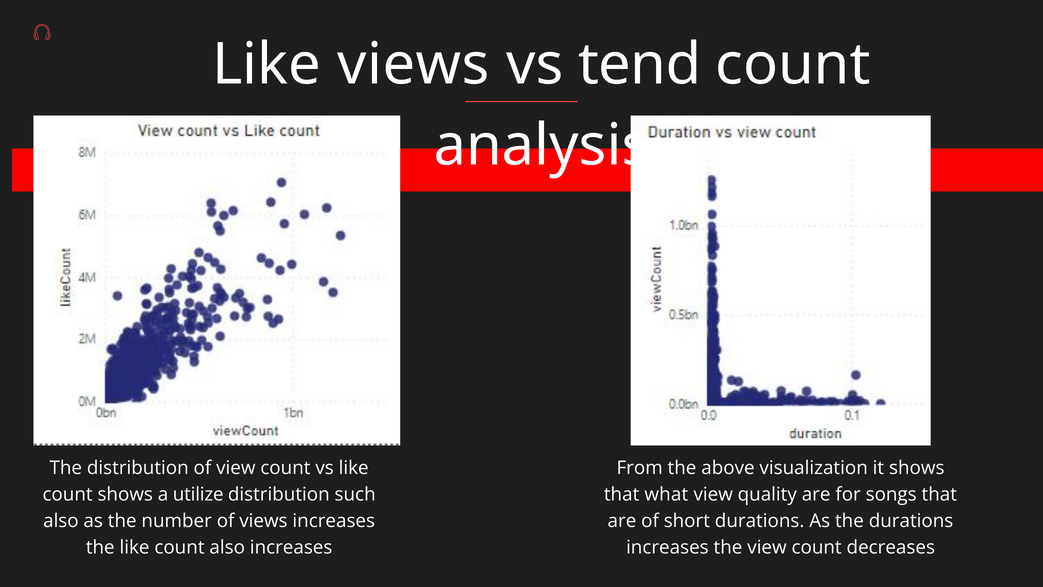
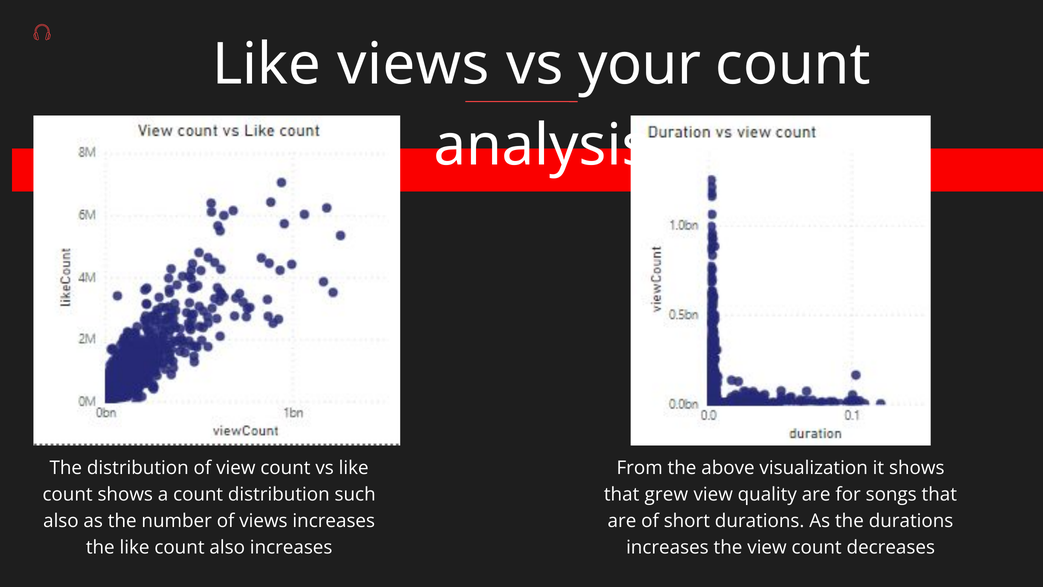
tend: tend -> your
a utilize: utilize -> count
what: what -> grew
